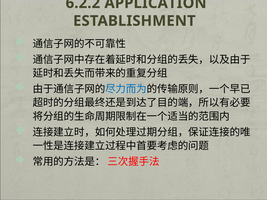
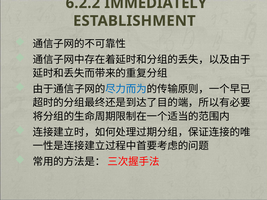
APPLICATION: APPLICATION -> IMMEDIATELY
